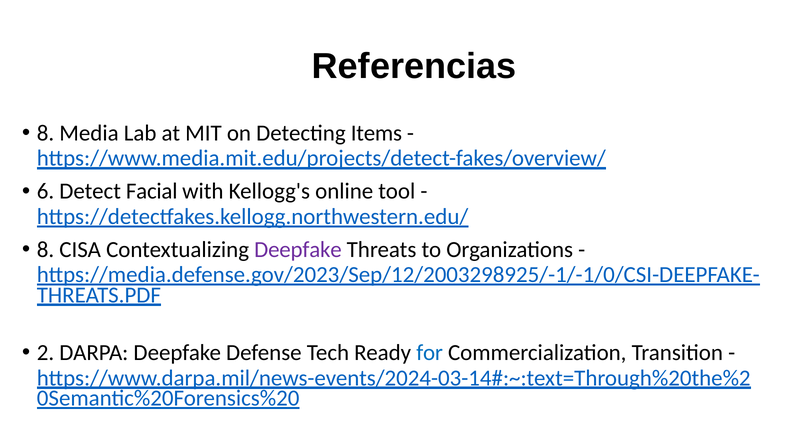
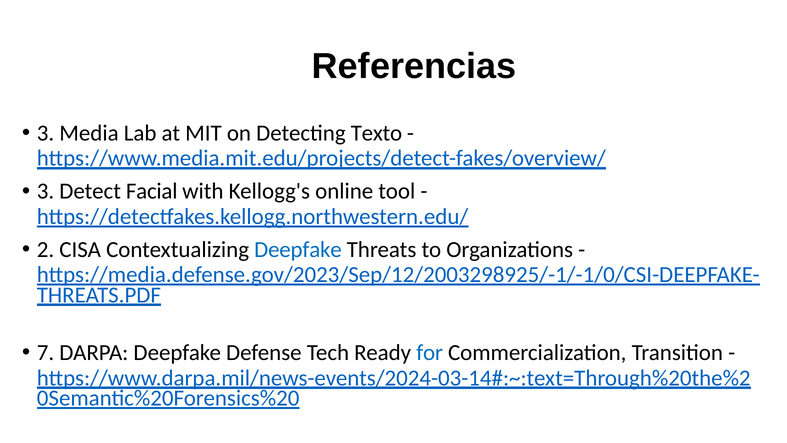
8 at (46, 133): 8 -> 3
Items: Items -> Texto
6 at (46, 191): 6 -> 3
8 at (46, 249): 8 -> 2
Deepfake at (298, 249) colour: purple -> blue
2: 2 -> 7
